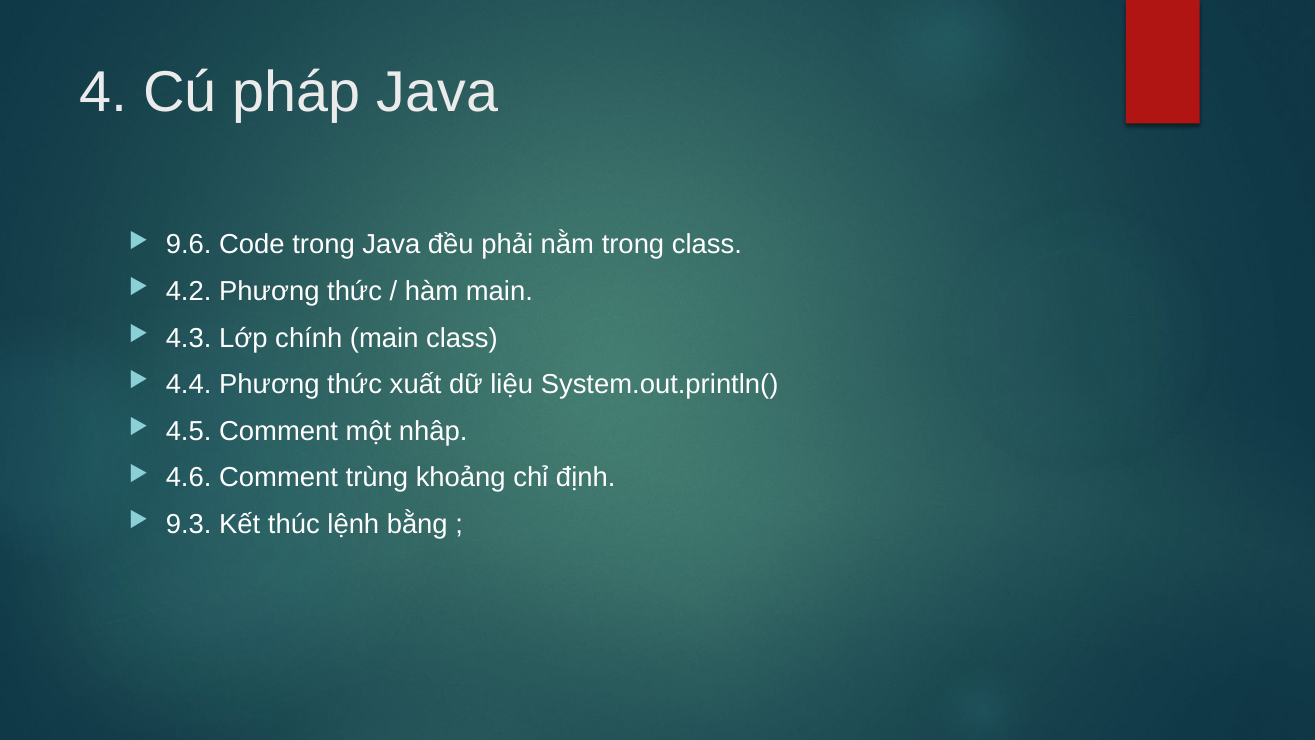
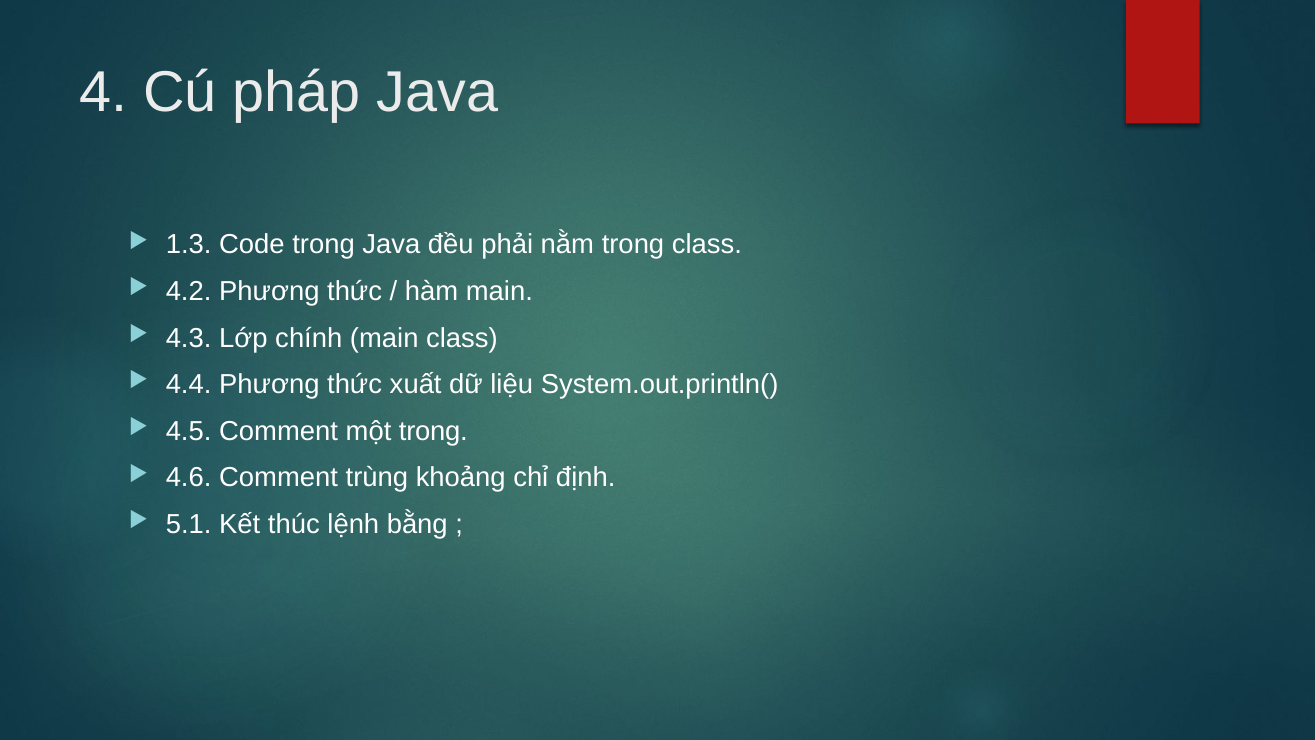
9.6: 9.6 -> 1.3
một nhâp: nhâp -> trong
9.3: 9.3 -> 5.1
